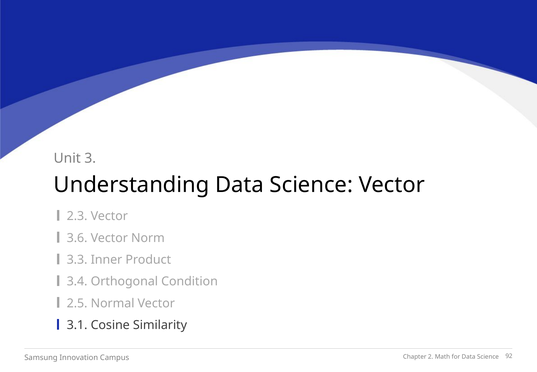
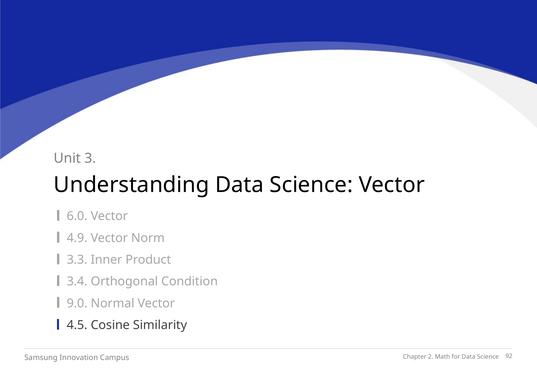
2.3: 2.3 -> 6.0
3.6: 3.6 -> 4.9
2.5: 2.5 -> 9.0
3.1: 3.1 -> 4.5
